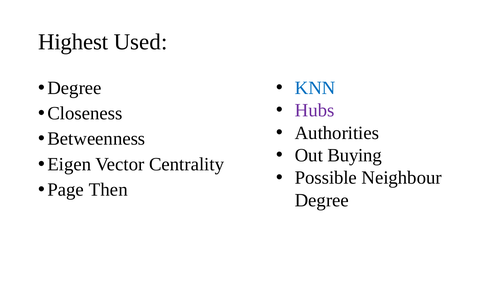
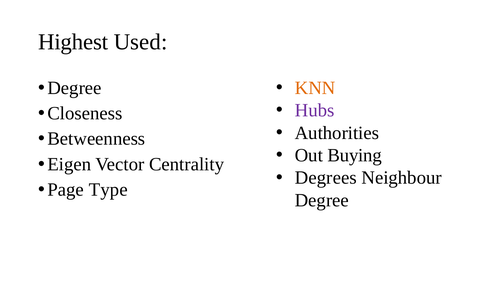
KNN colour: blue -> orange
Possible: Possible -> Degrees
Then: Then -> Type
